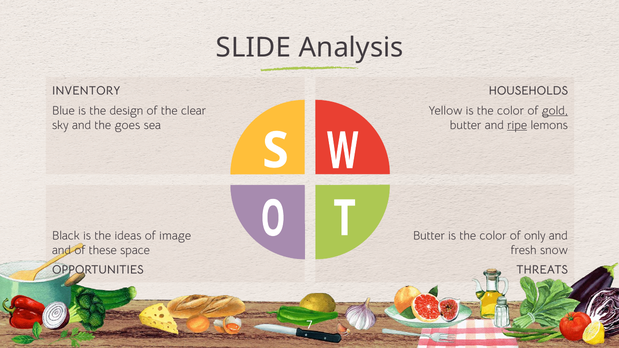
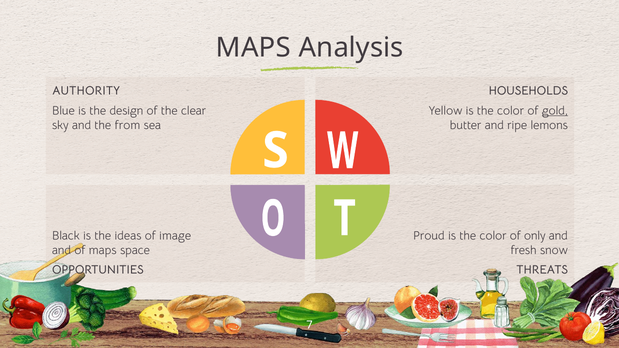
SLIDE at (253, 48): SLIDE -> MAPS
INVENTORY: INVENTORY -> AUTHORITY
goes: goes -> from
ripe underline: present -> none
Butter at (429, 236): Butter -> Proud
of these: these -> maps
